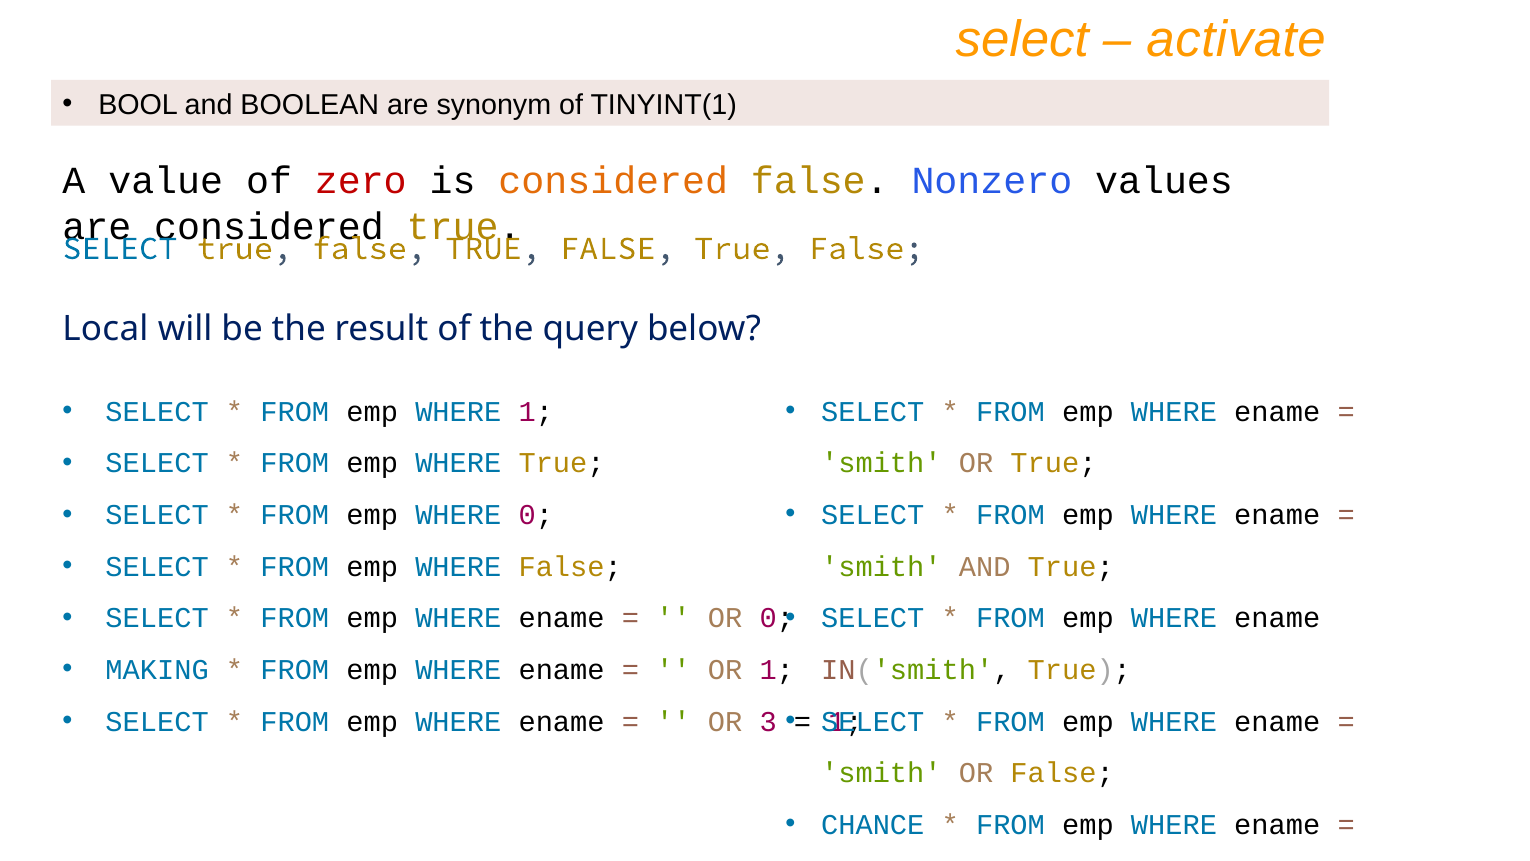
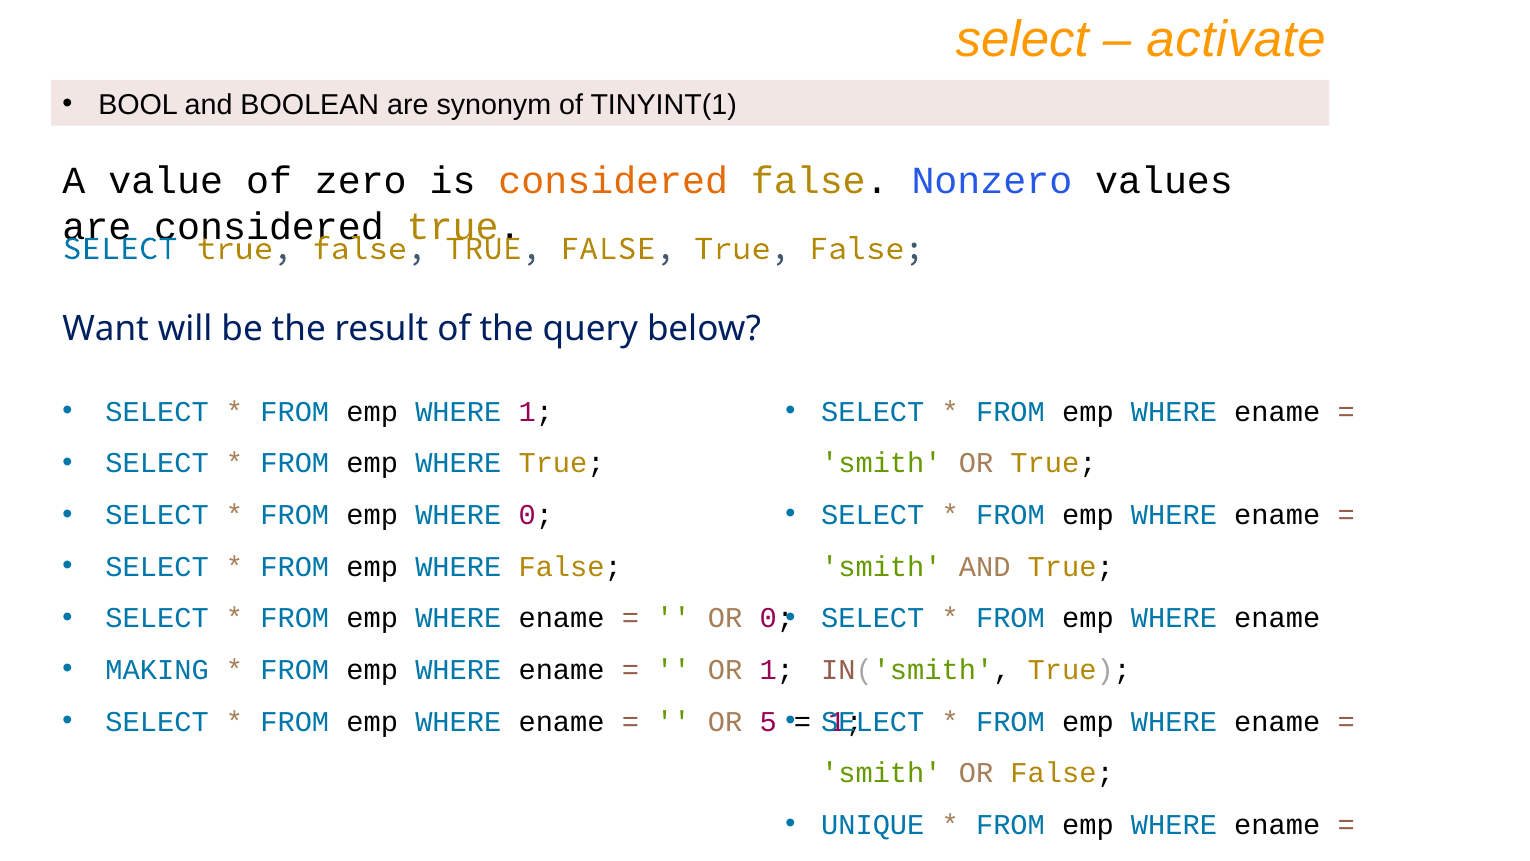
zero colour: red -> black
Local: Local -> Want
3: 3 -> 5
CHANCE: CHANCE -> UNIQUE
